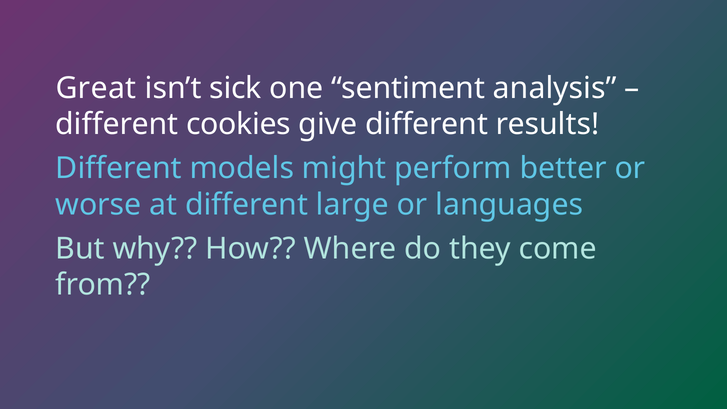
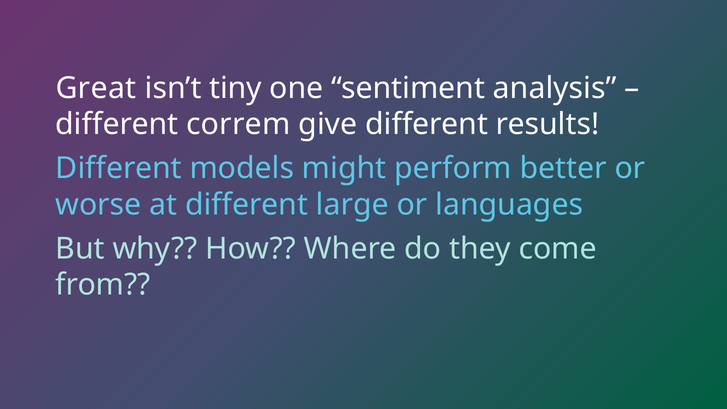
sick: sick -> tiny
cookies: cookies -> correm
